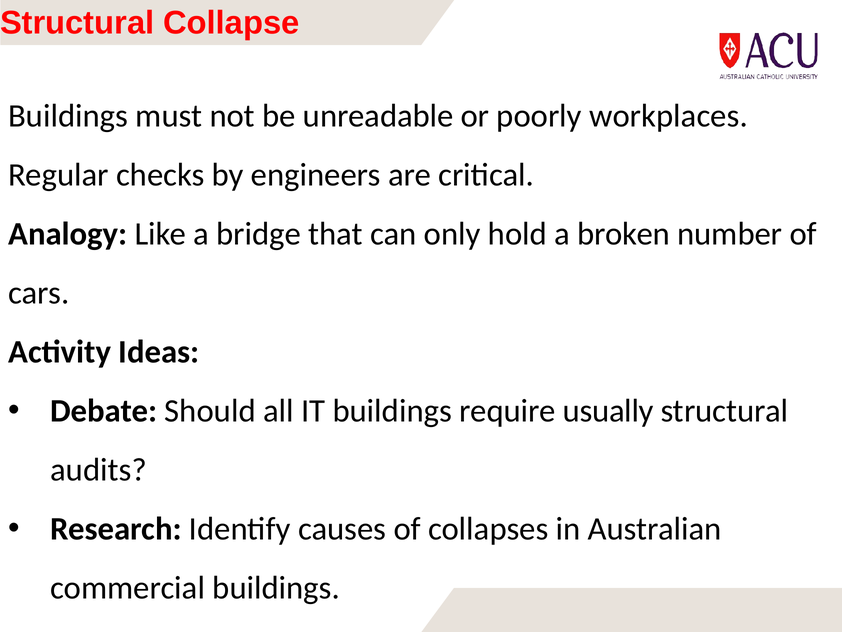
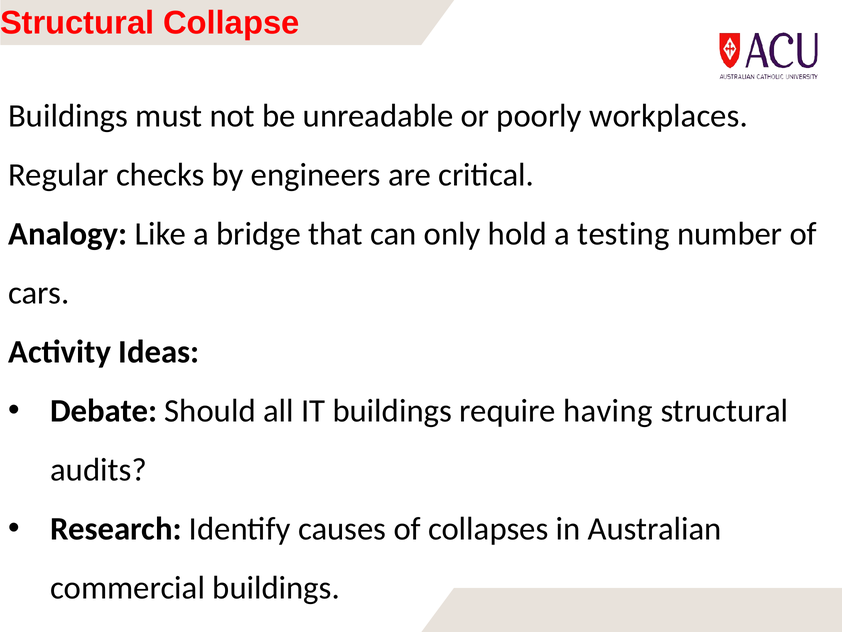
broken: broken -> testing
usually: usually -> having
